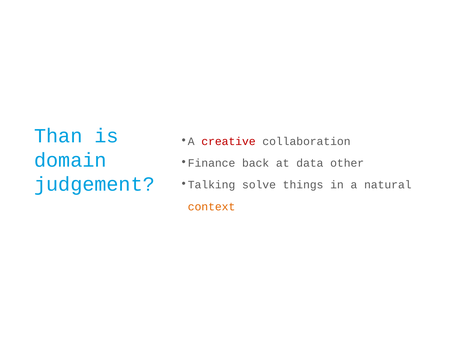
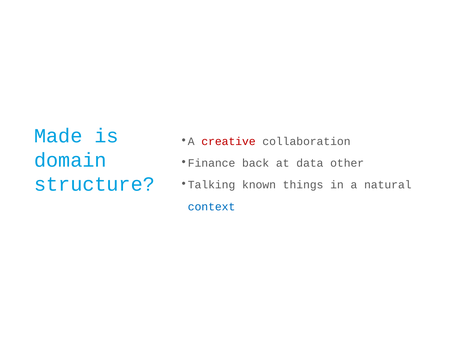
Than: Than -> Made
judgement: judgement -> structure
solve: solve -> known
context colour: orange -> blue
